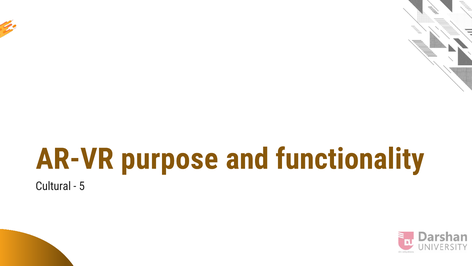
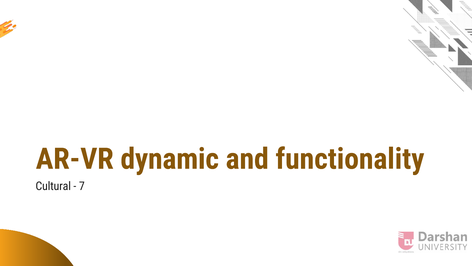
purpose: purpose -> dynamic
5: 5 -> 7
